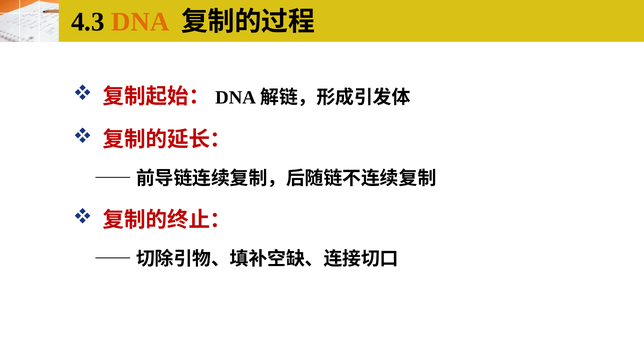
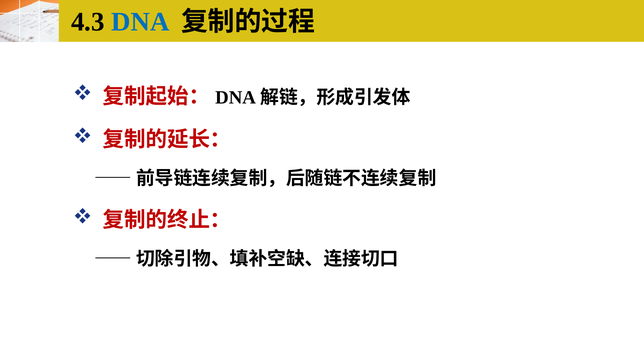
DNA colour: orange -> blue
